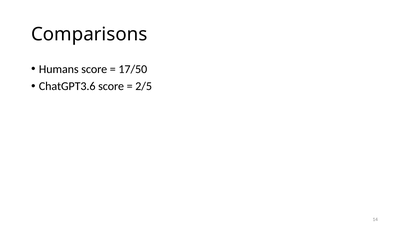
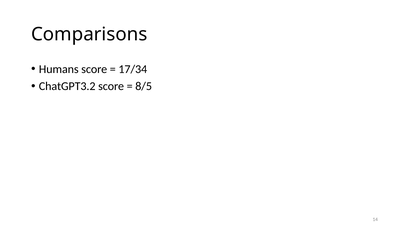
17/50: 17/50 -> 17/34
ChatGPT3.6: ChatGPT3.6 -> ChatGPT3.2
2/5: 2/5 -> 8/5
